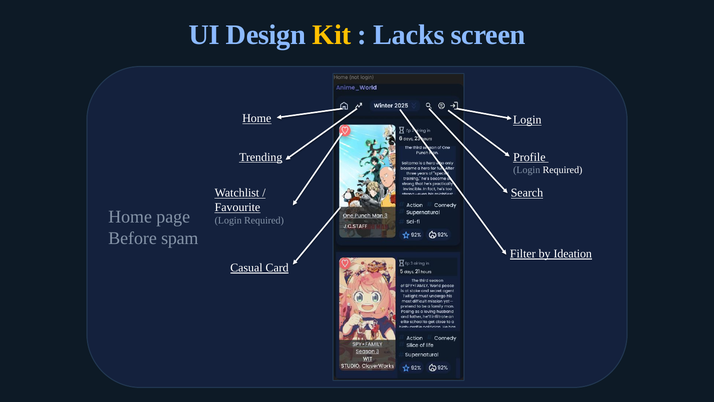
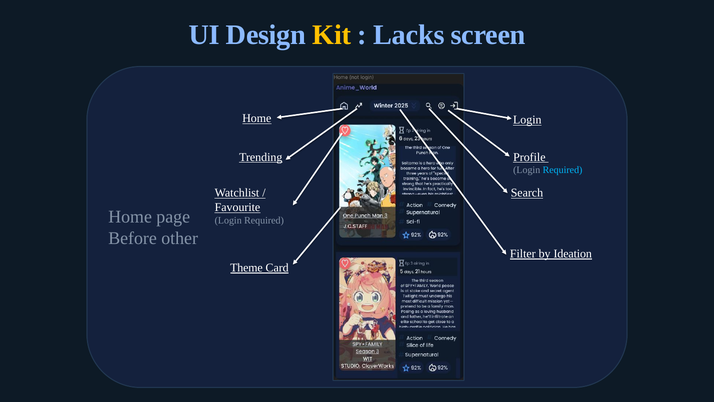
Required at (563, 170) colour: white -> light blue
spam: spam -> other
Casual: Casual -> Theme
